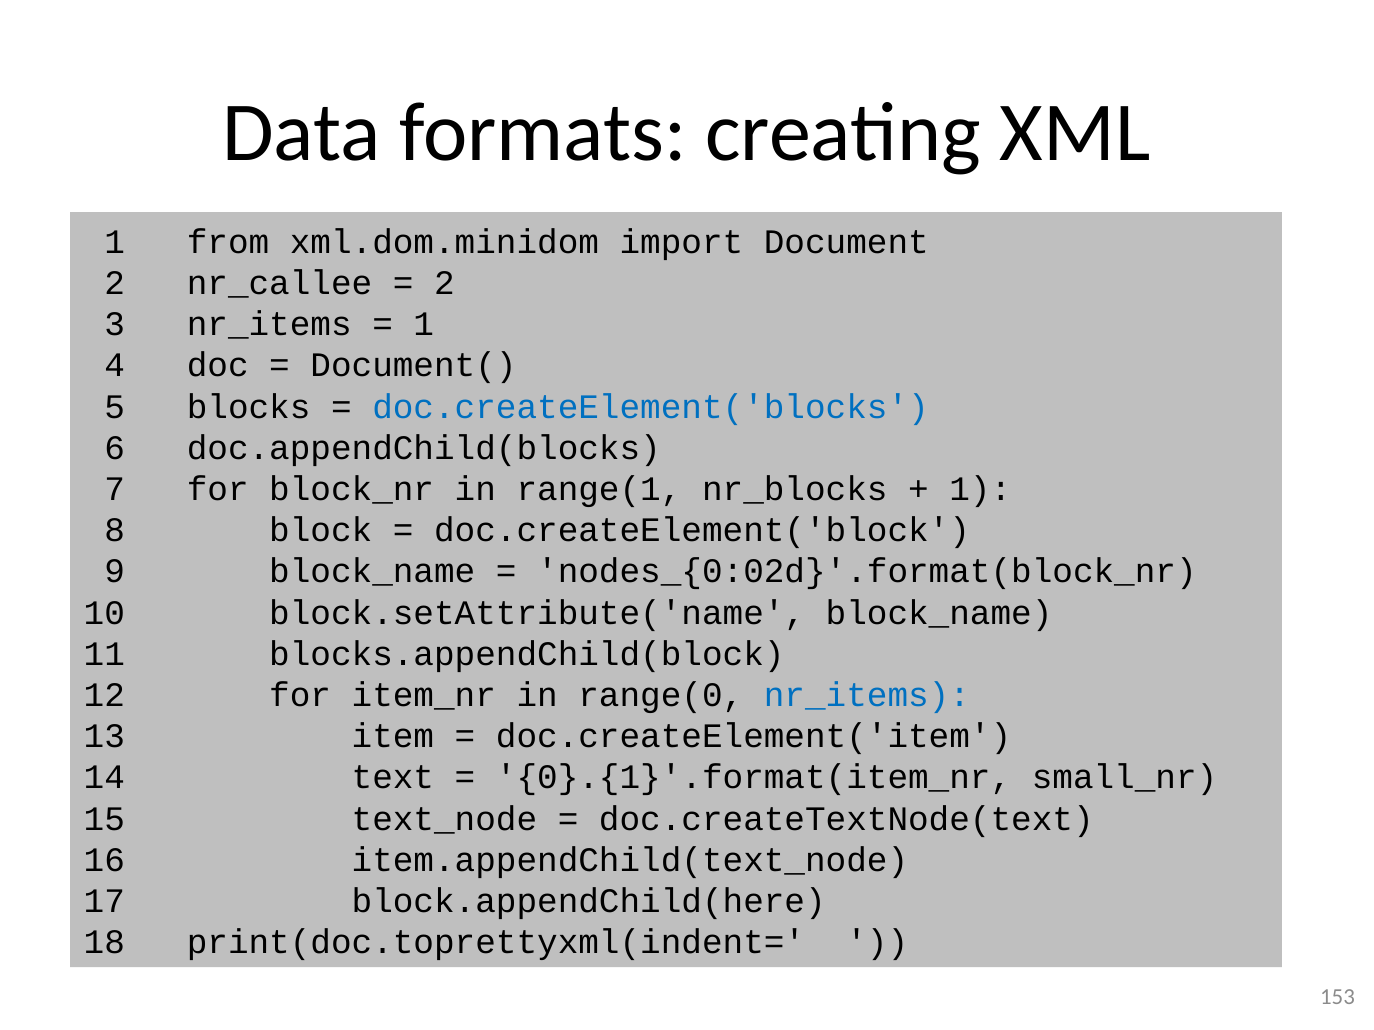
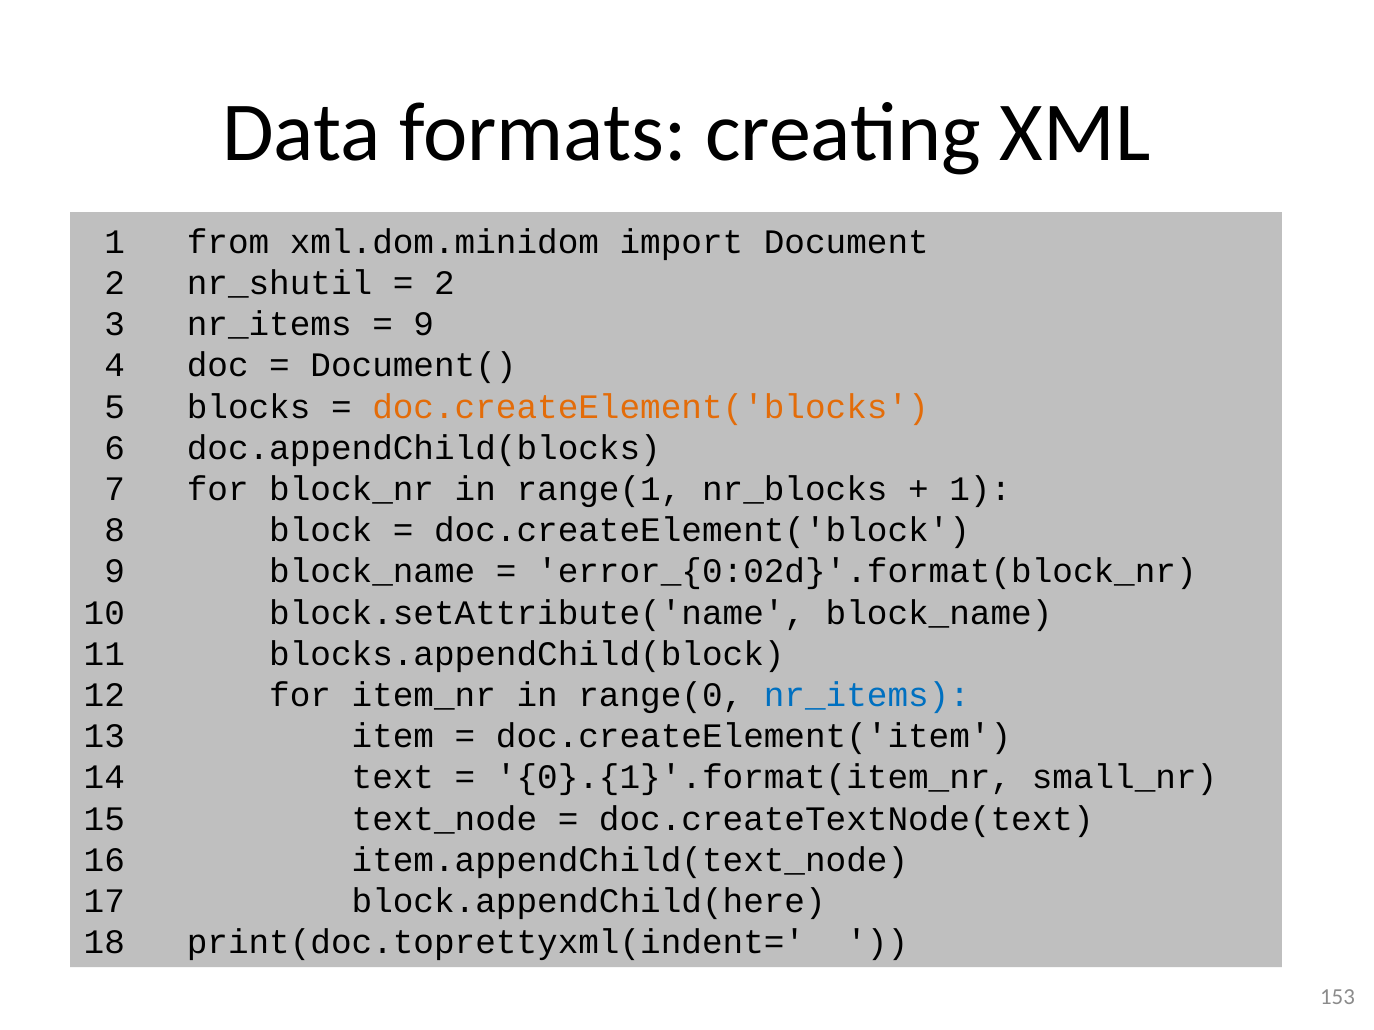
nr_callee: nr_callee -> nr_shutil
1 at (424, 324): 1 -> 9
doc.createElement('blocks colour: blue -> orange
nodes_{0:02d}'.format(block_nr: nodes_{0:02d}'.format(block_nr -> error_{0:02d}'.format(block_nr
